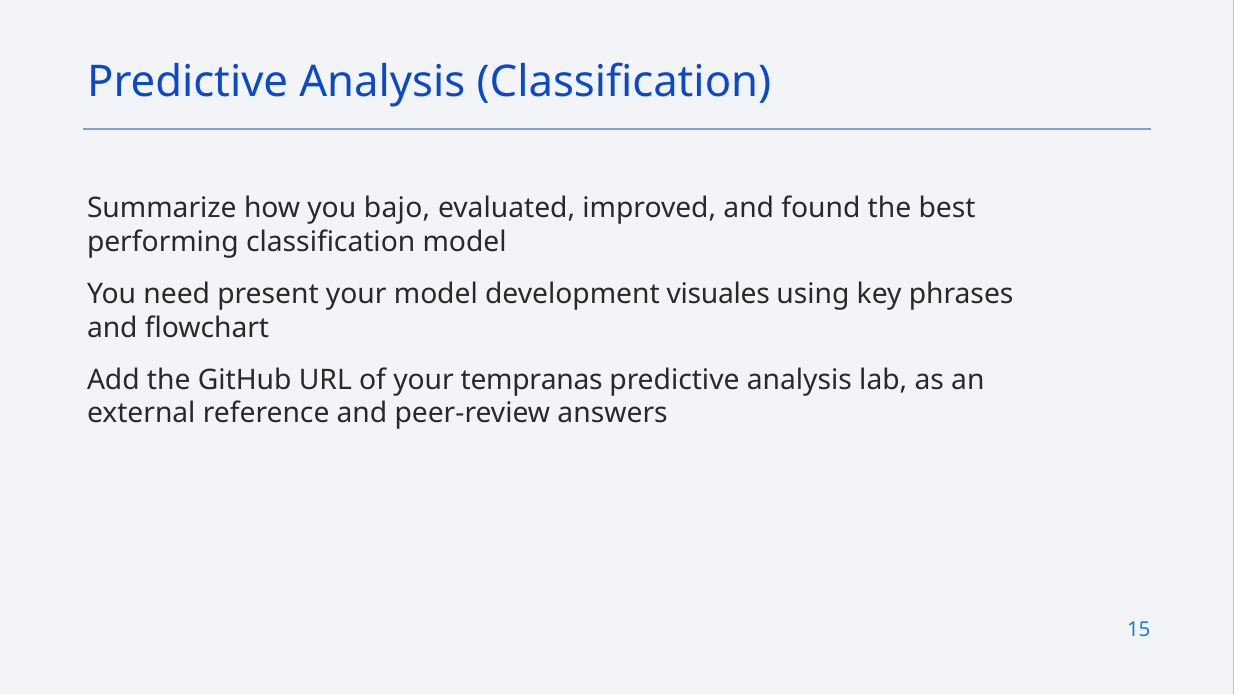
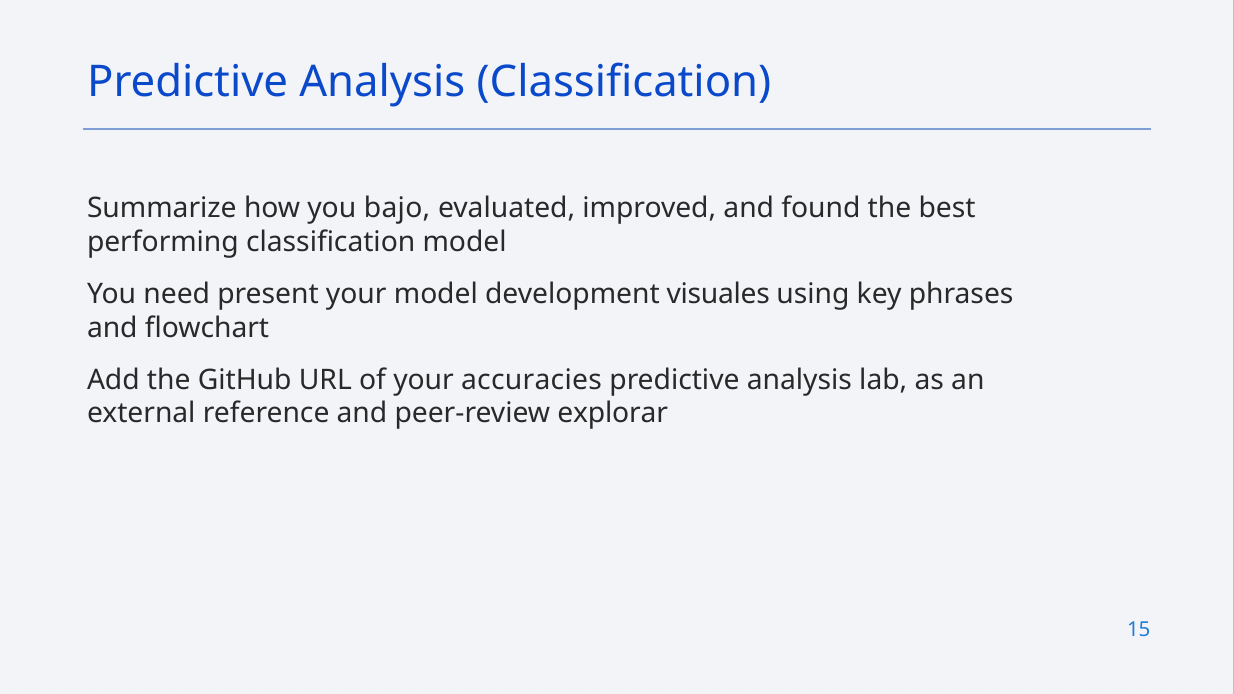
tempranas: tempranas -> accuracies
answers: answers -> explorar
